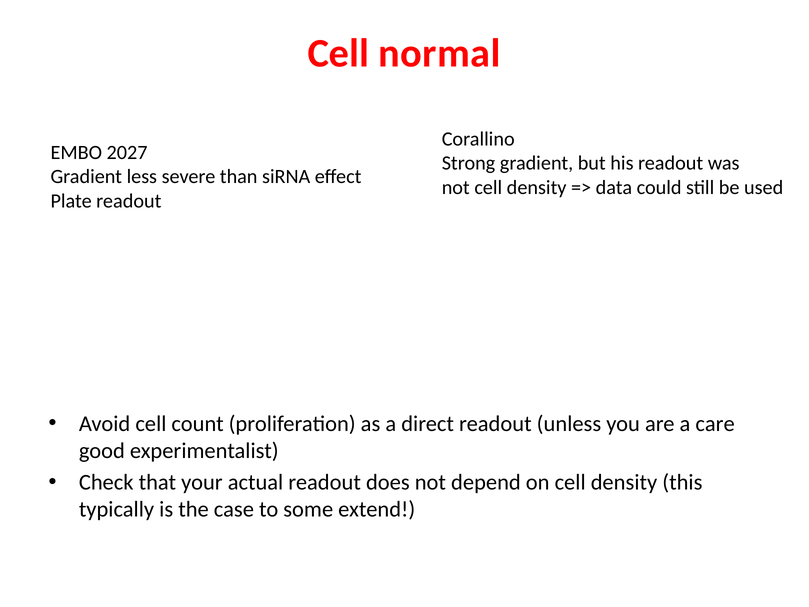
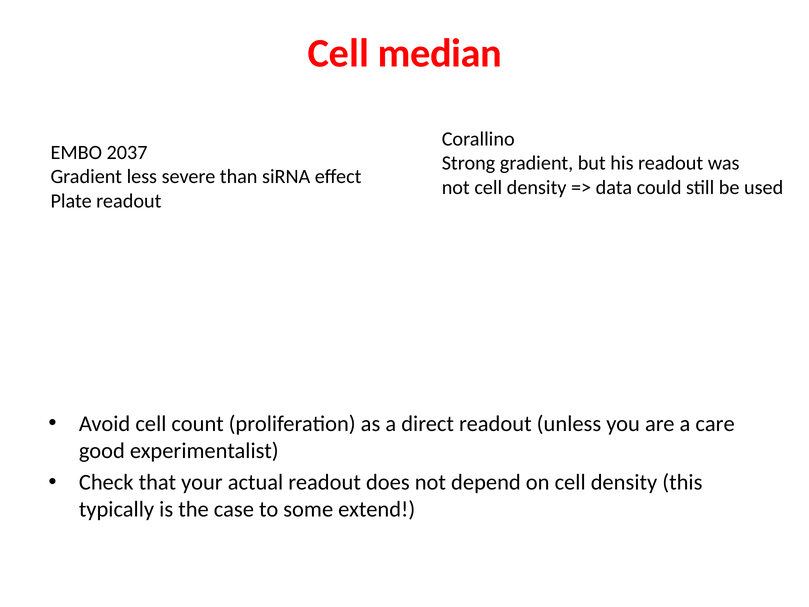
normal: normal -> median
2027: 2027 -> 2037
